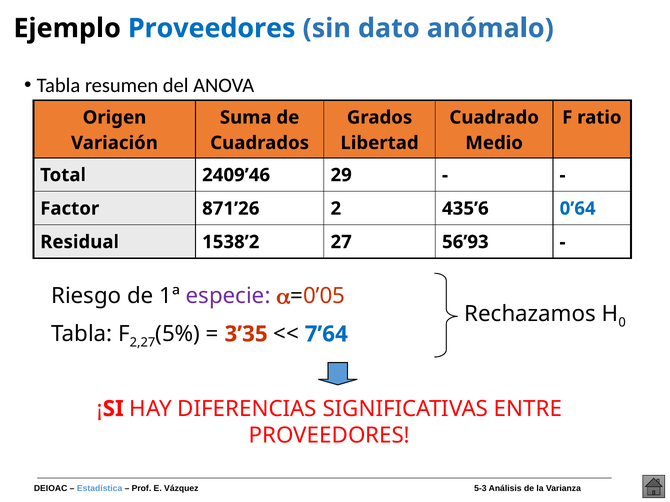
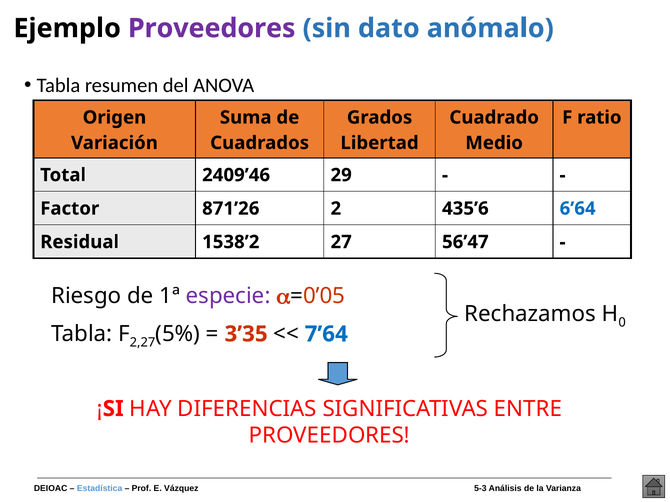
Proveedores at (212, 28) colour: blue -> purple
0’64: 0’64 -> 6’64
56’93: 56’93 -> 56’47
